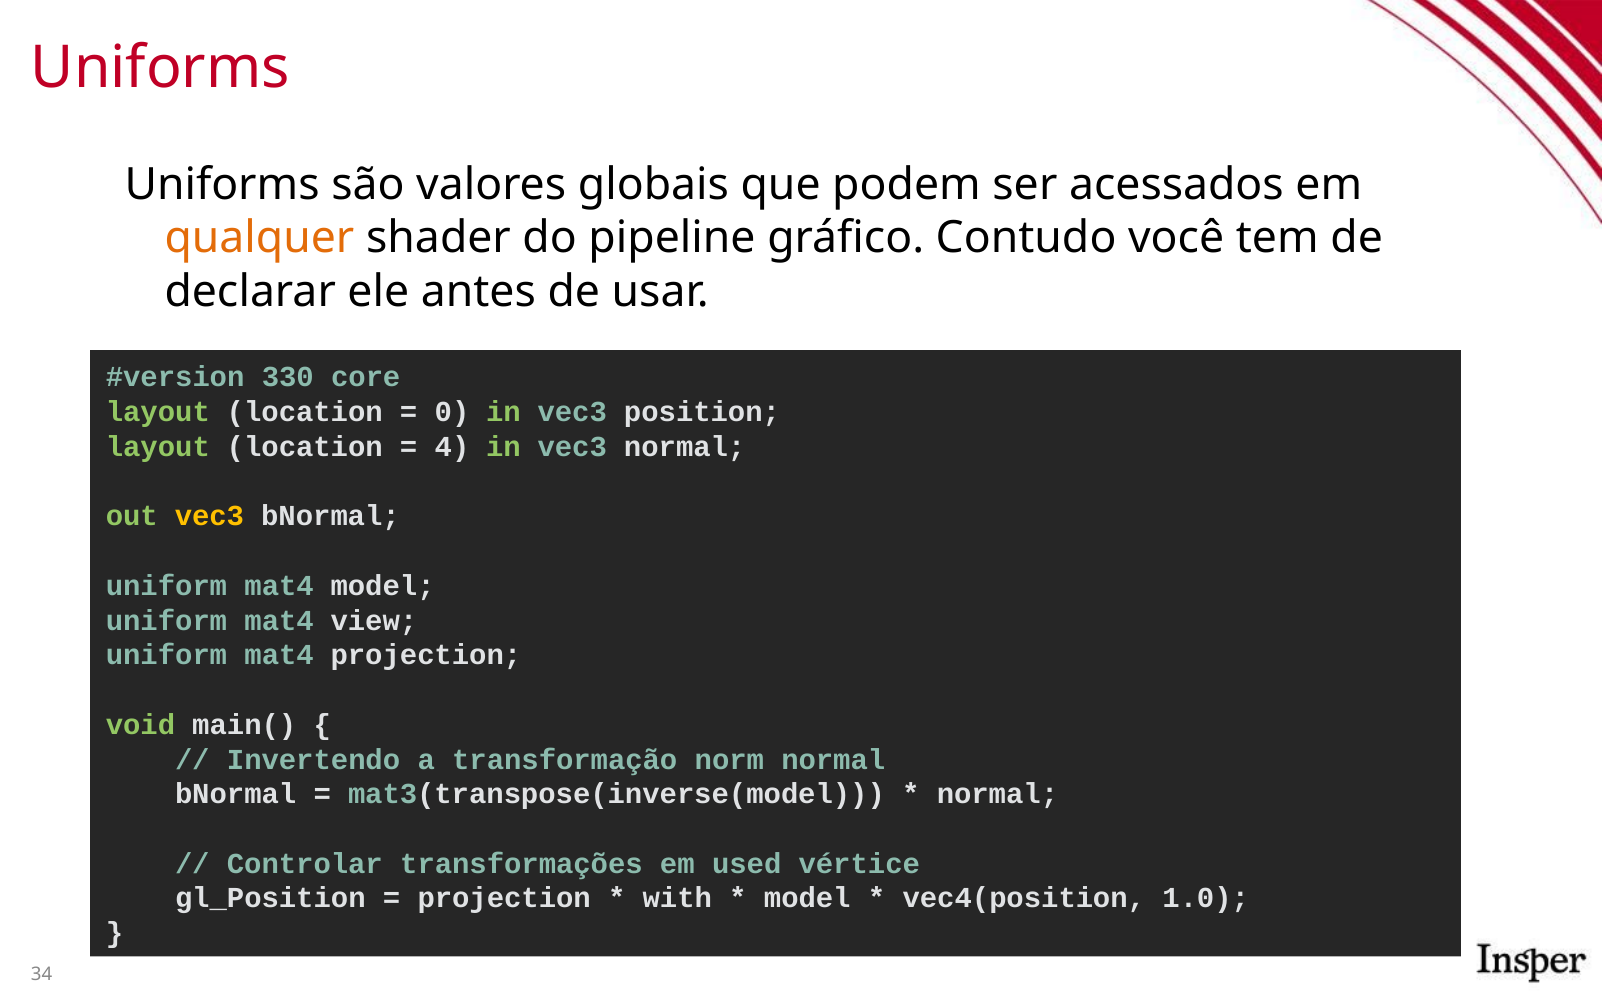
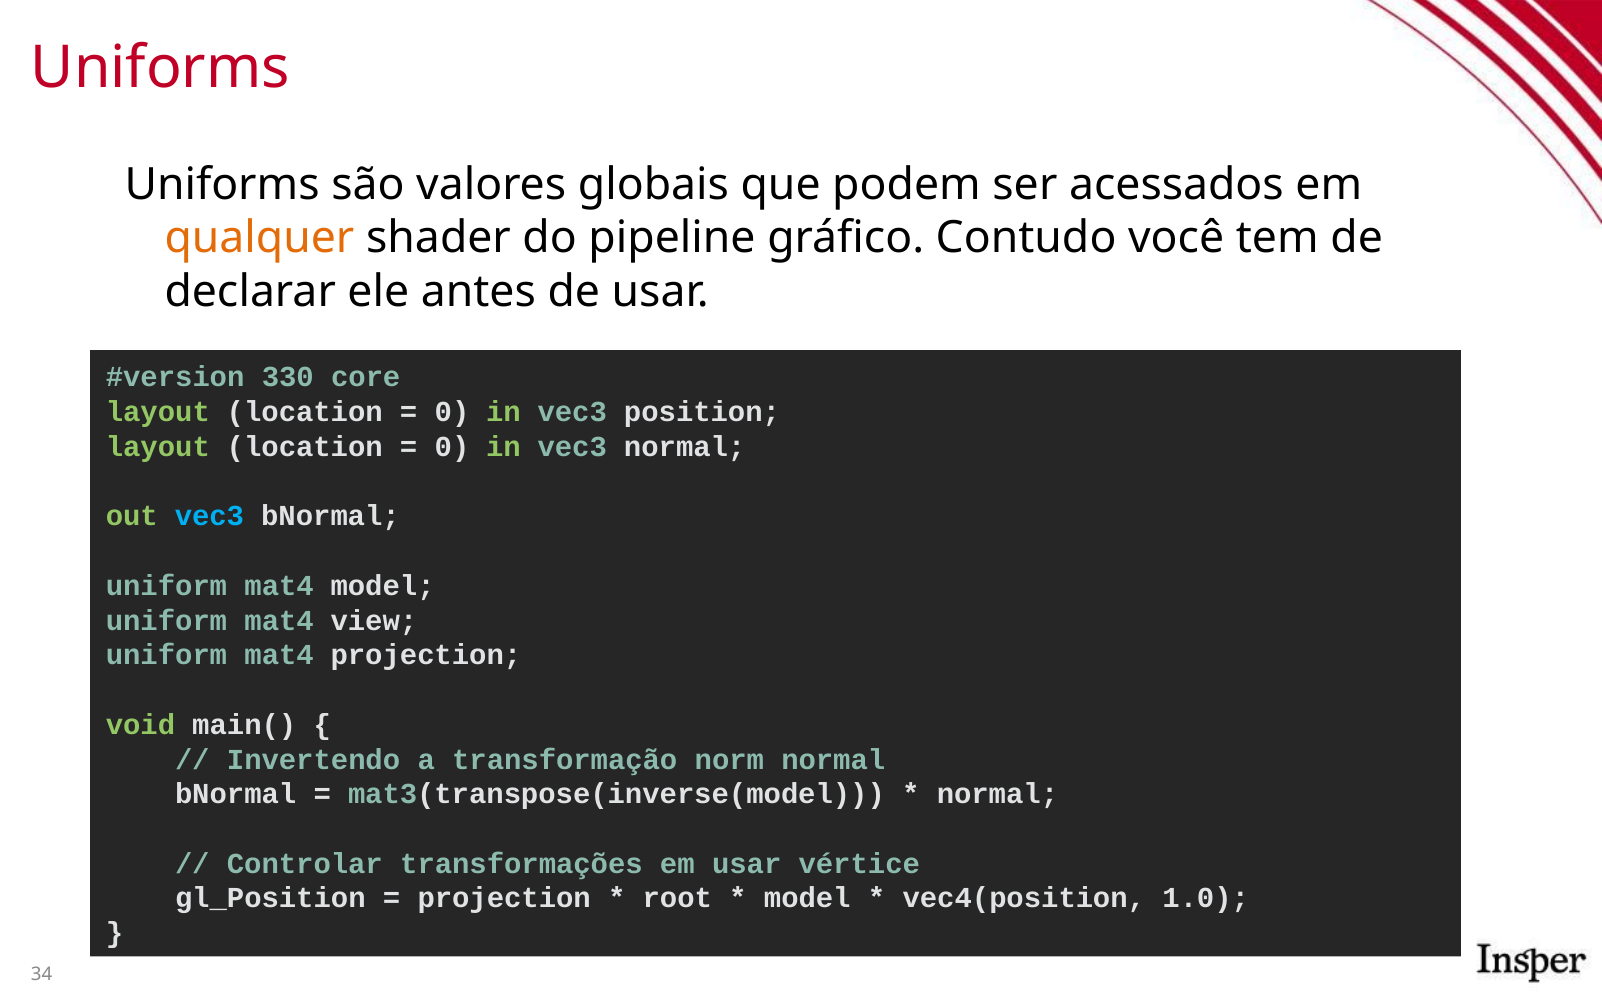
4 at (452, 447): 4 -> 0
vec3 at (209, 516) colour: yellow -> light blue
em used: used -> usar
with: with -> root
